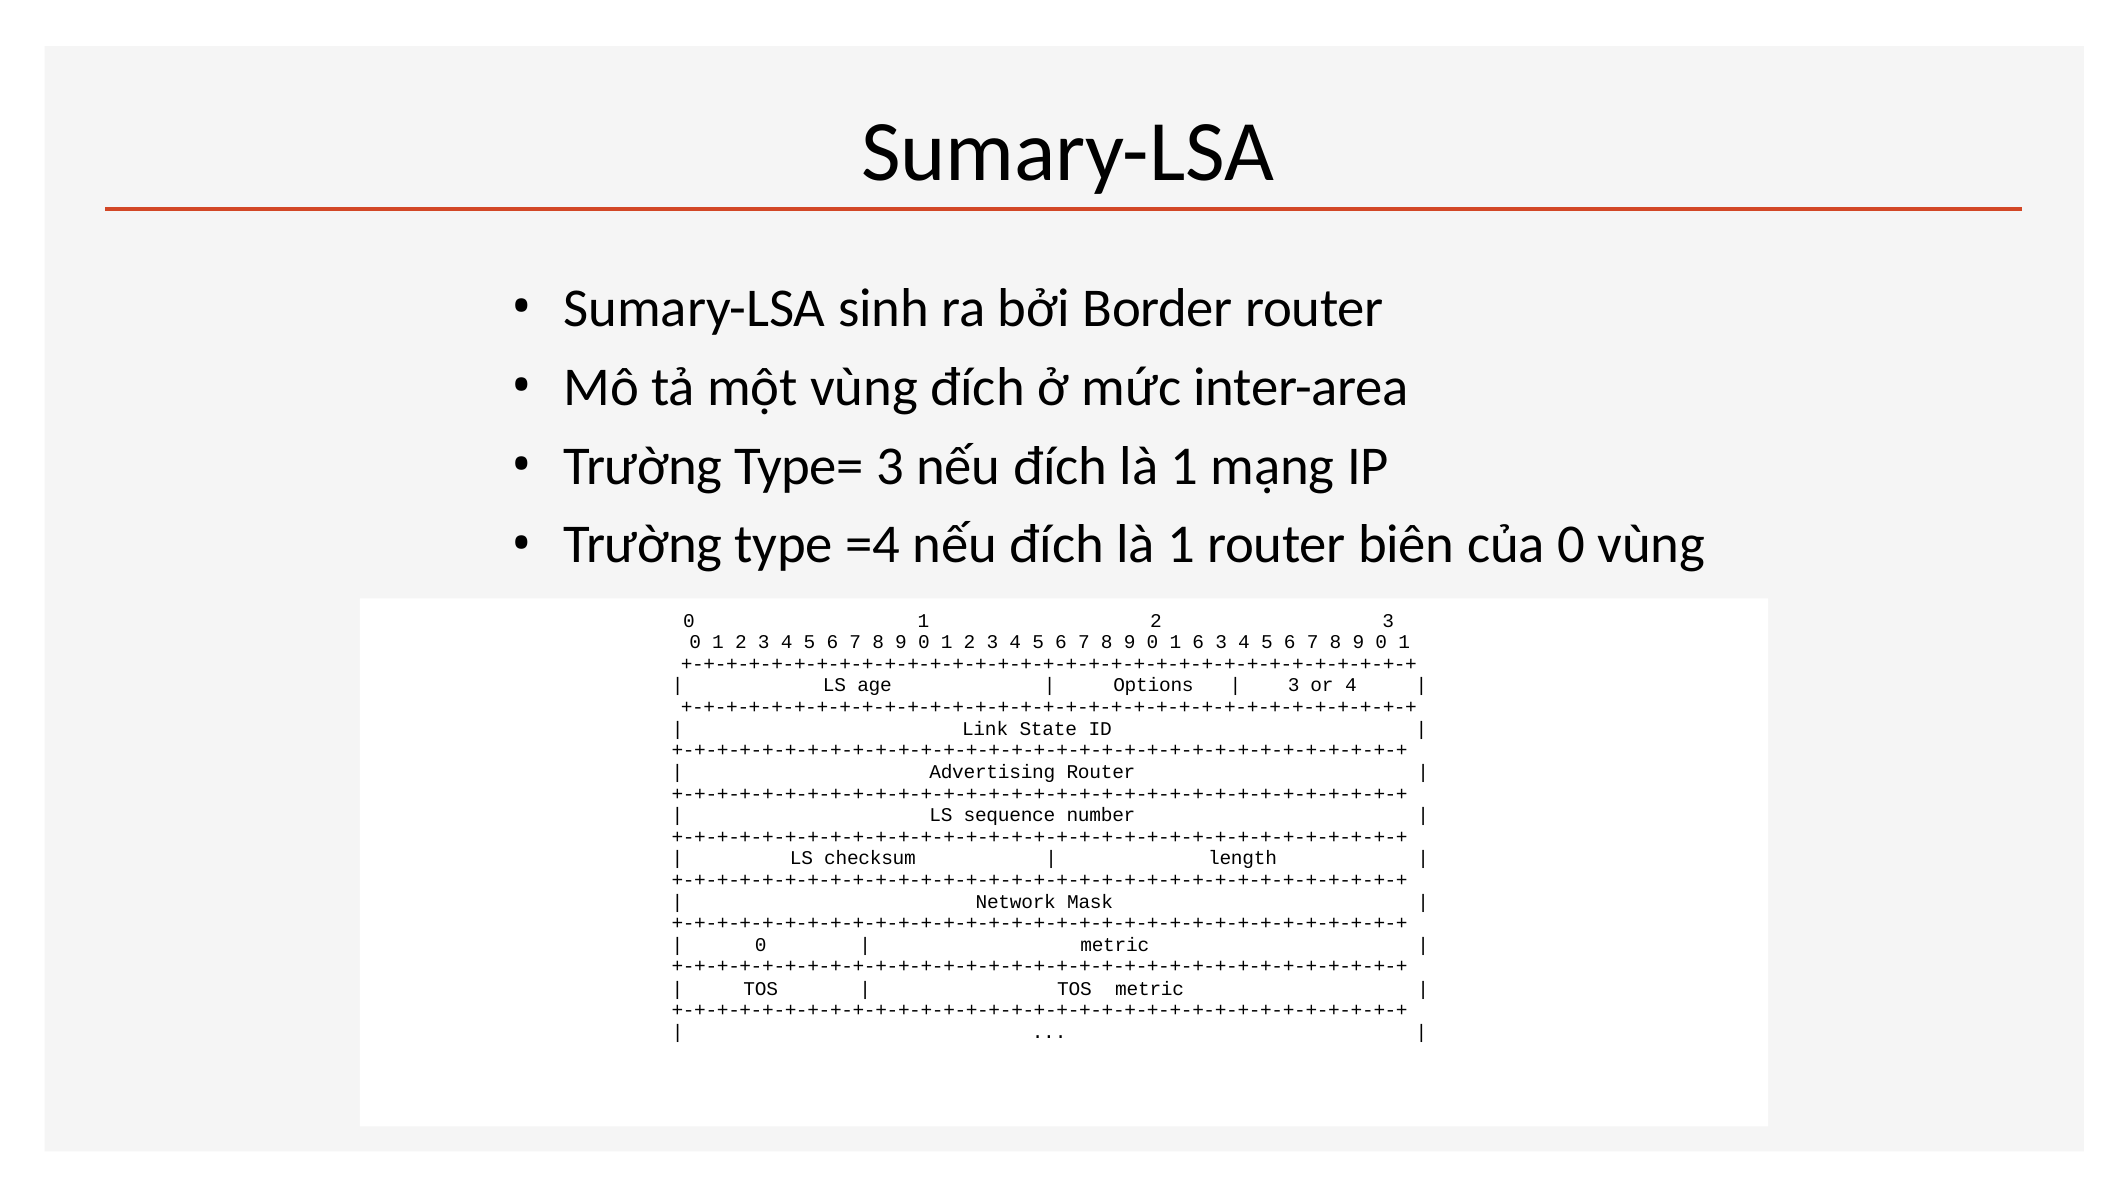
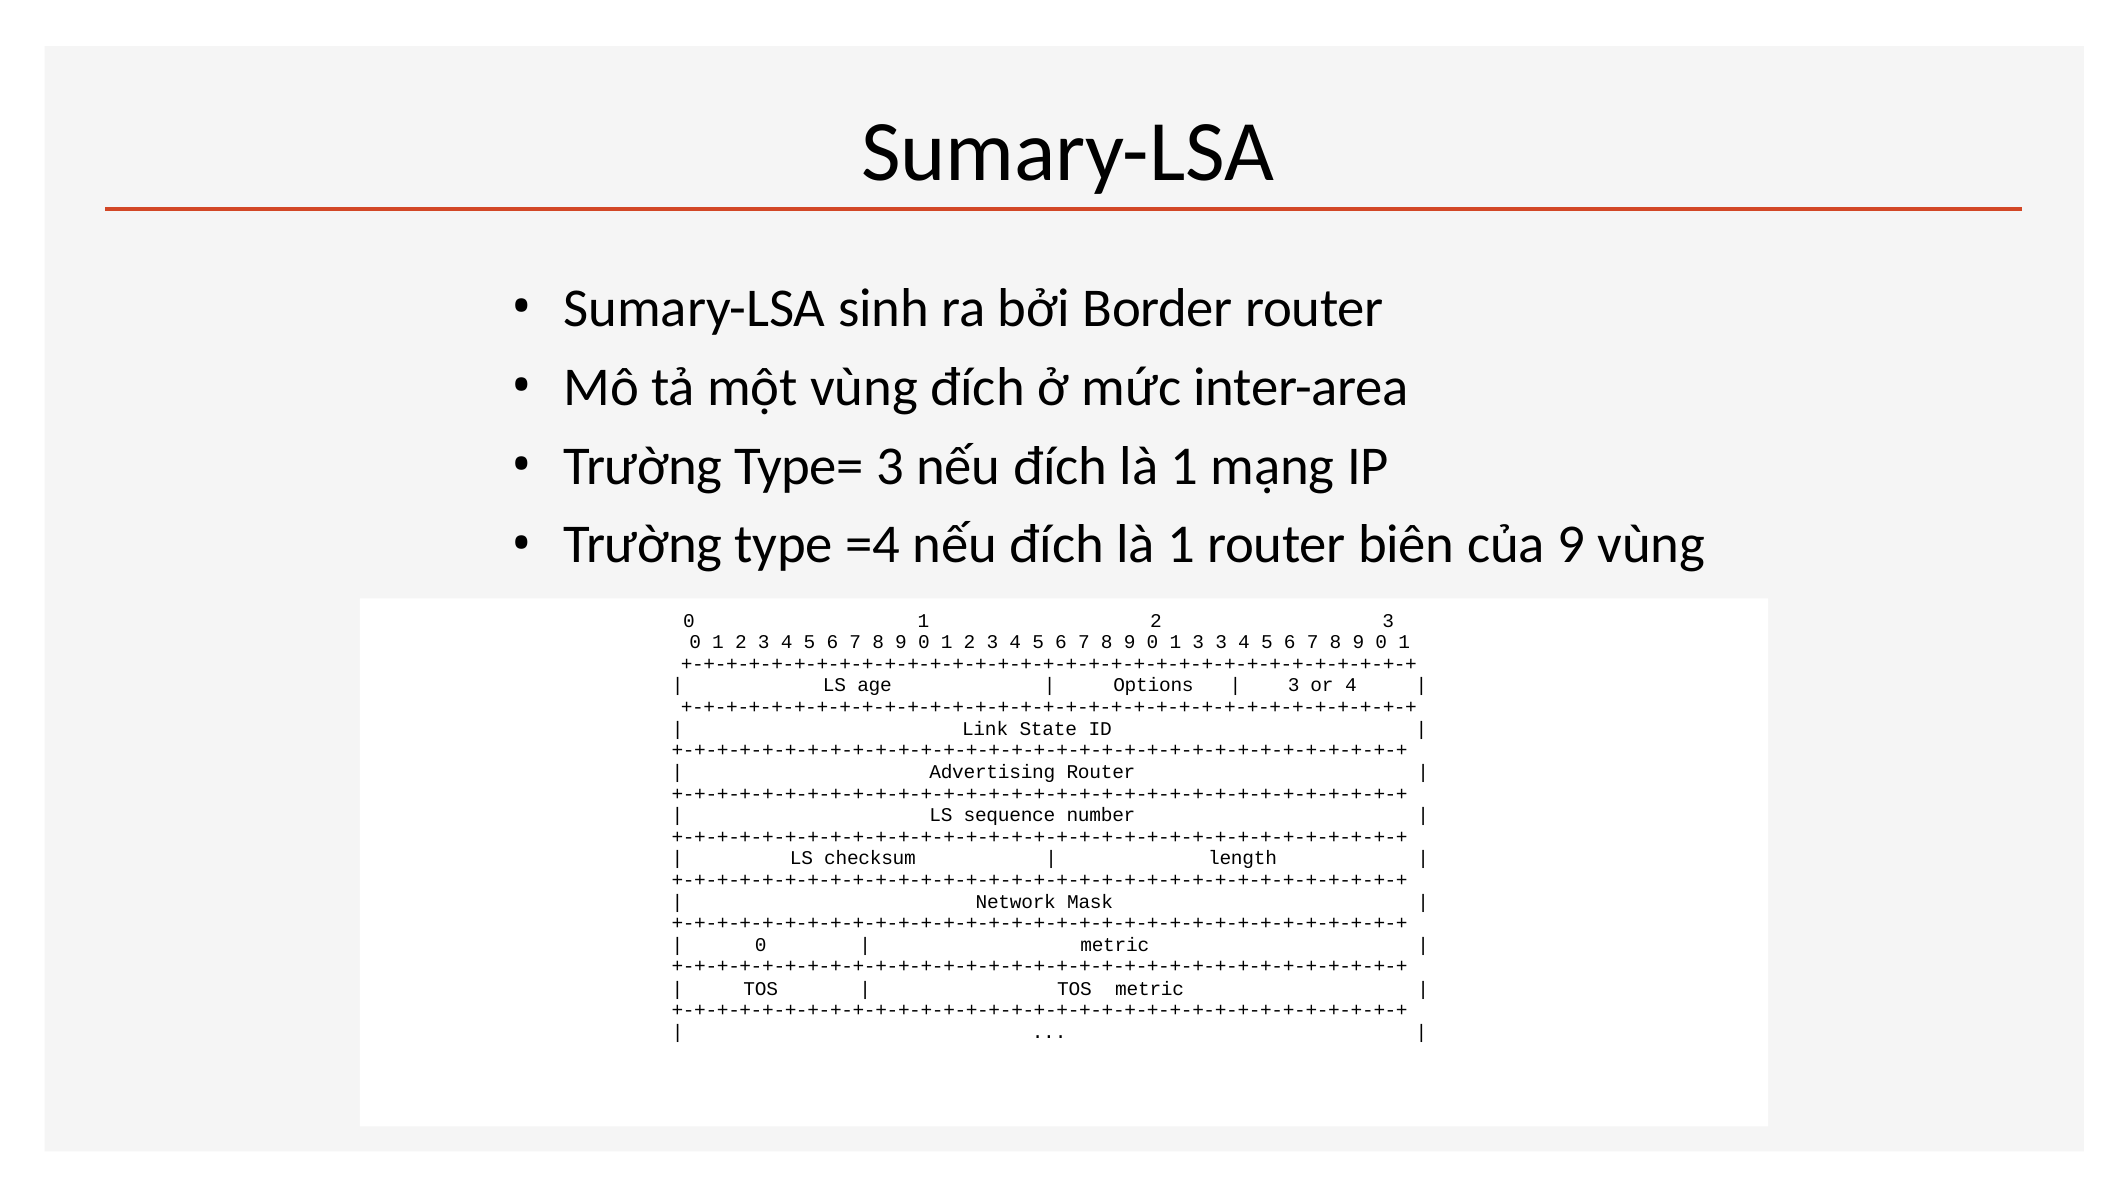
của 0: 0 -> 9
1 6: 6 -> 3
